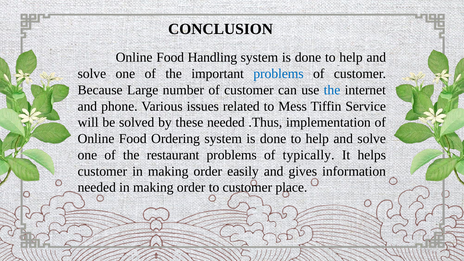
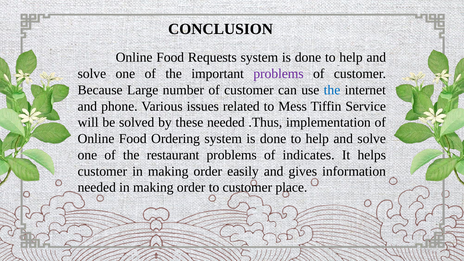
Handling: Handling -> Requests
problems at (279, 74) colour: blue -> purple
typically: typically -> indicates
